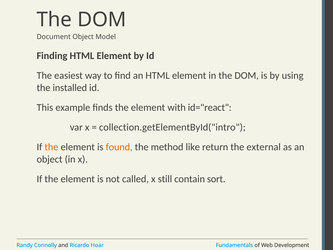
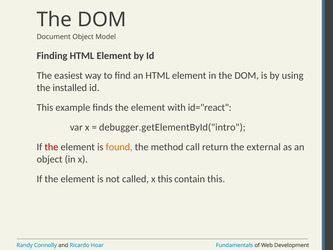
collection.getElementById("intro: collection.getElementById("intro -> debugger.getElementById("intro
the at (51, 147) colour: orange -> red
like: like -> call
x still: still -> this
contain sort: sort -> this
